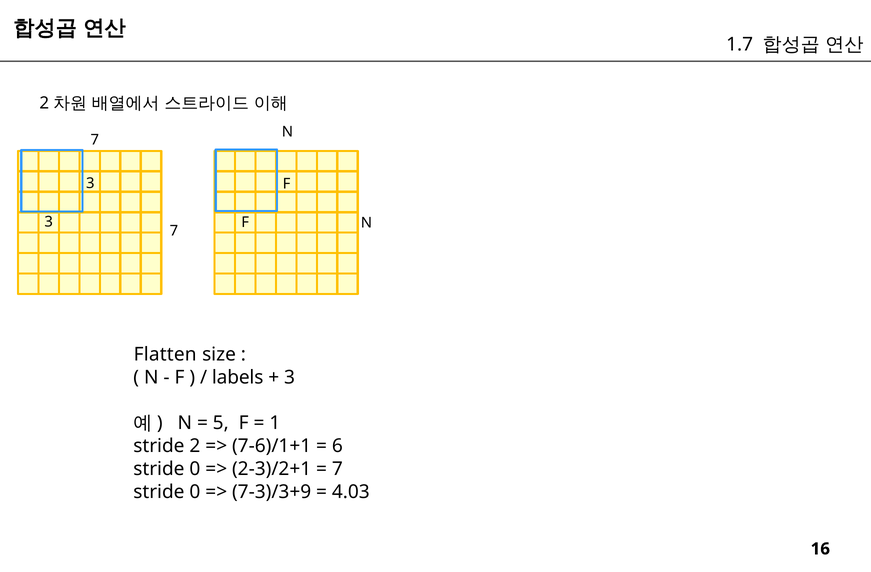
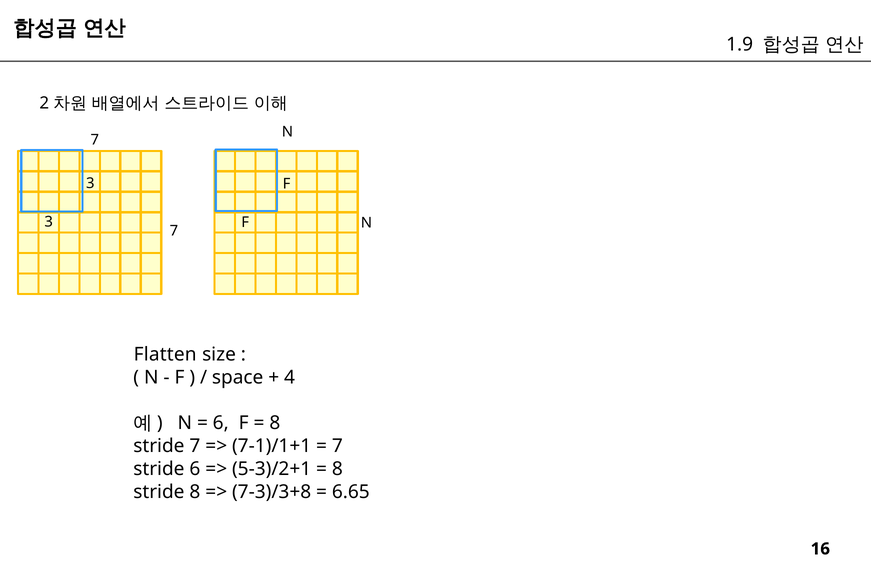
1.7: 1.7 -> 1.9
labels: labels -> space
3 at (290, 377): 3 -> 4
5 at (221, 423): 5 -> 6
1 at (275, 423): 1 -> 8
stride 2: 2 -> 7
7-6)/1+1: 7-6)/1+1 -> 7-1)/1+1
6 at (337, 446): 6 -> 7
0 at (195, 469): 0 -> 6
2-3)/2+1: 2-3)/2+1 -> 5-3)/2+1
7 at (337, 469): 7 -> 8
0 at (195, 492): 0 -> 8
7-3)/3+9: 7-3)/3+9 -> 7-3)/3+8
4.03: 4.03 -> 6.65
